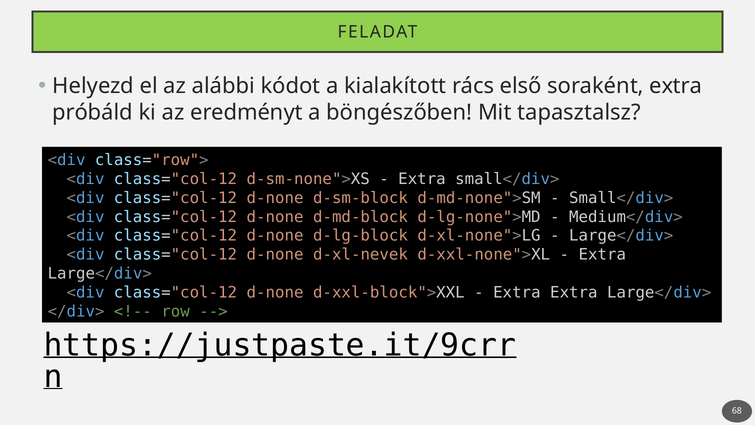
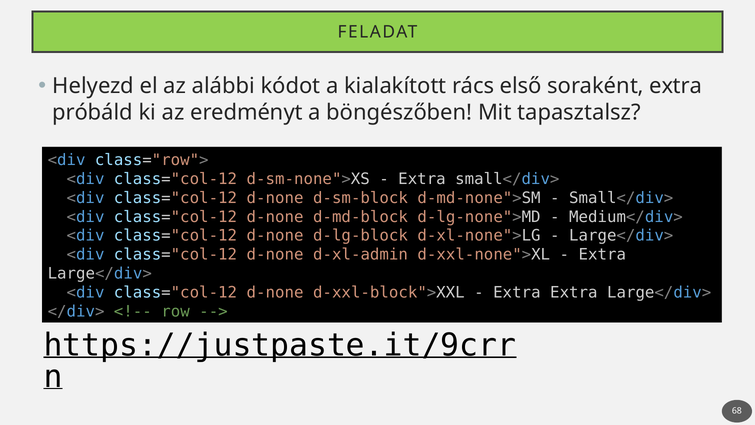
d-xl-nevek: d-xl-nevek -> d-xl-admin
